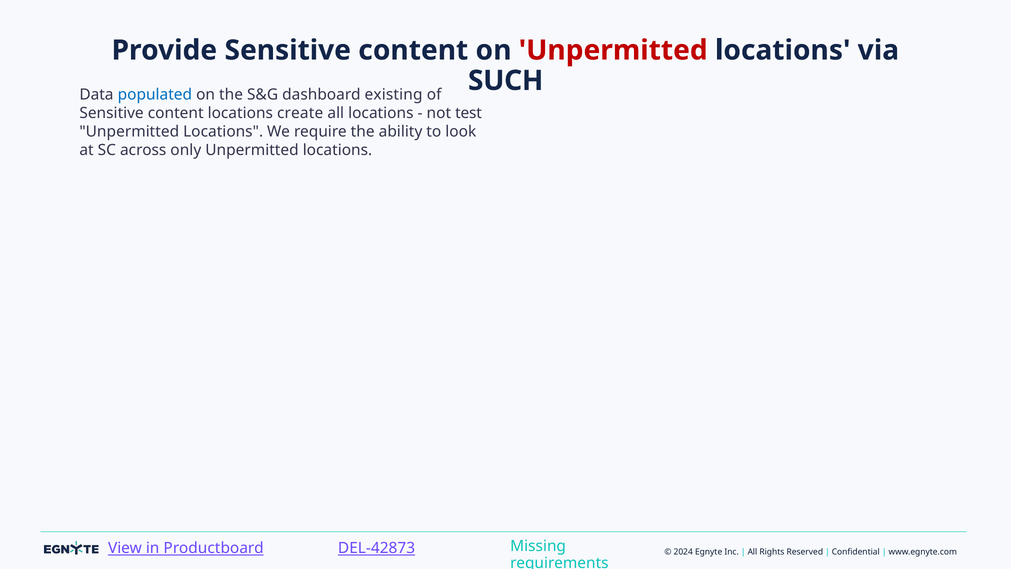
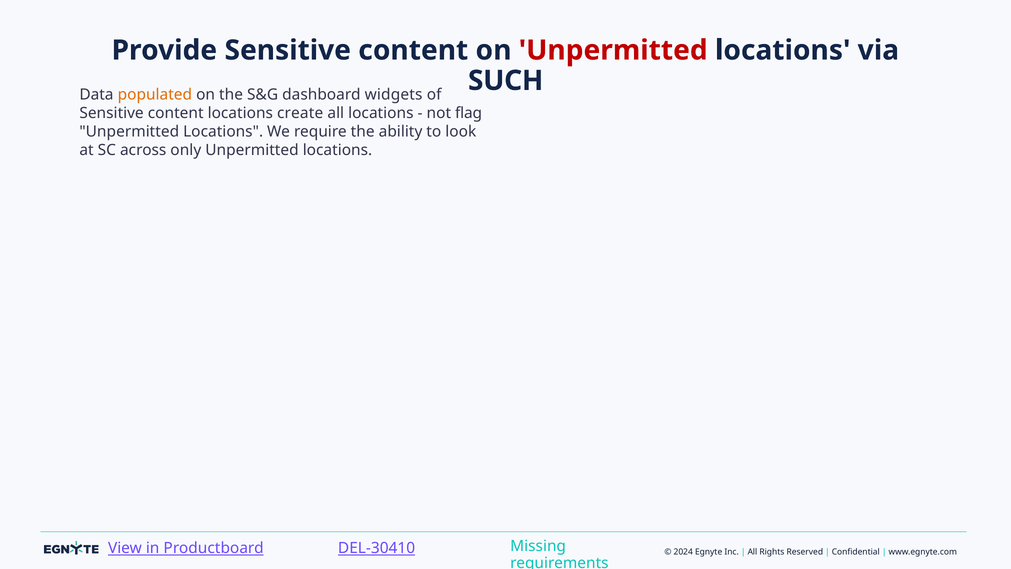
populated colour: blue -> orange
existing: existing -> widgets
test: test -> flag
DEL-42873: DEL-42873 -> DEL-30410
